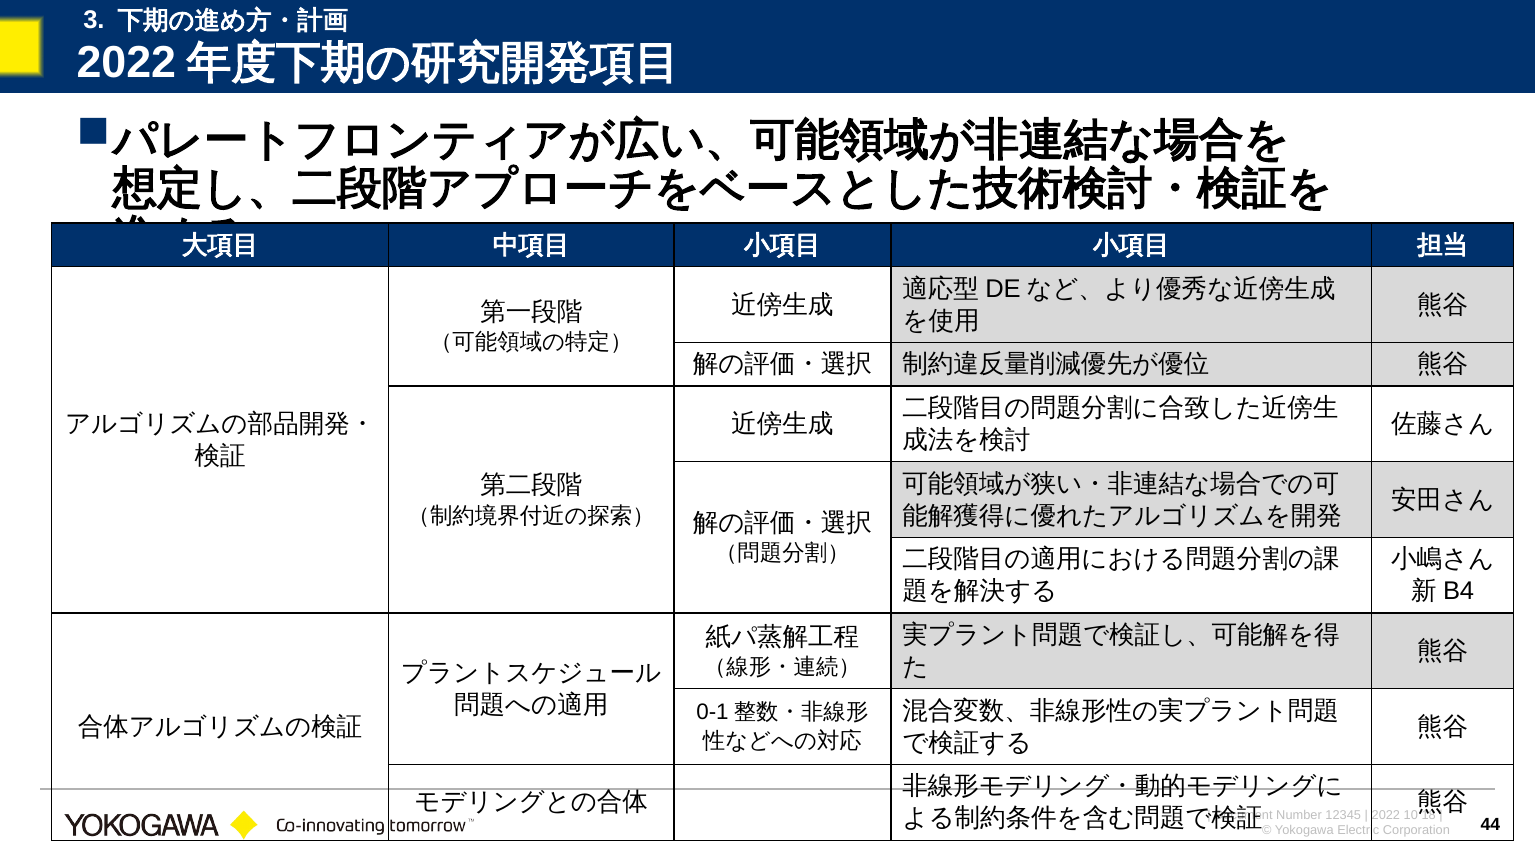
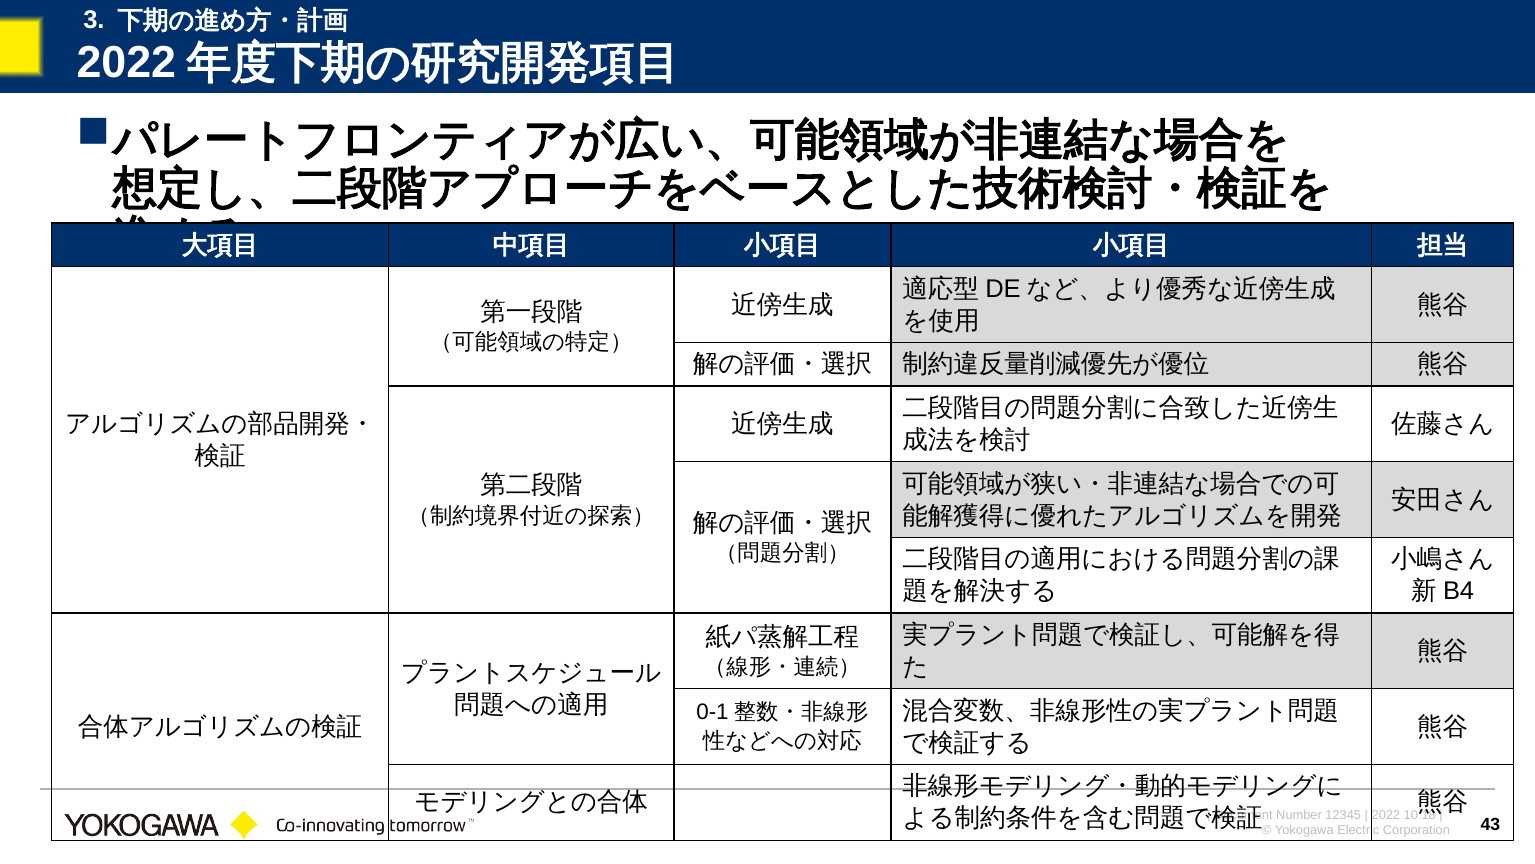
44: 44 -> 43
